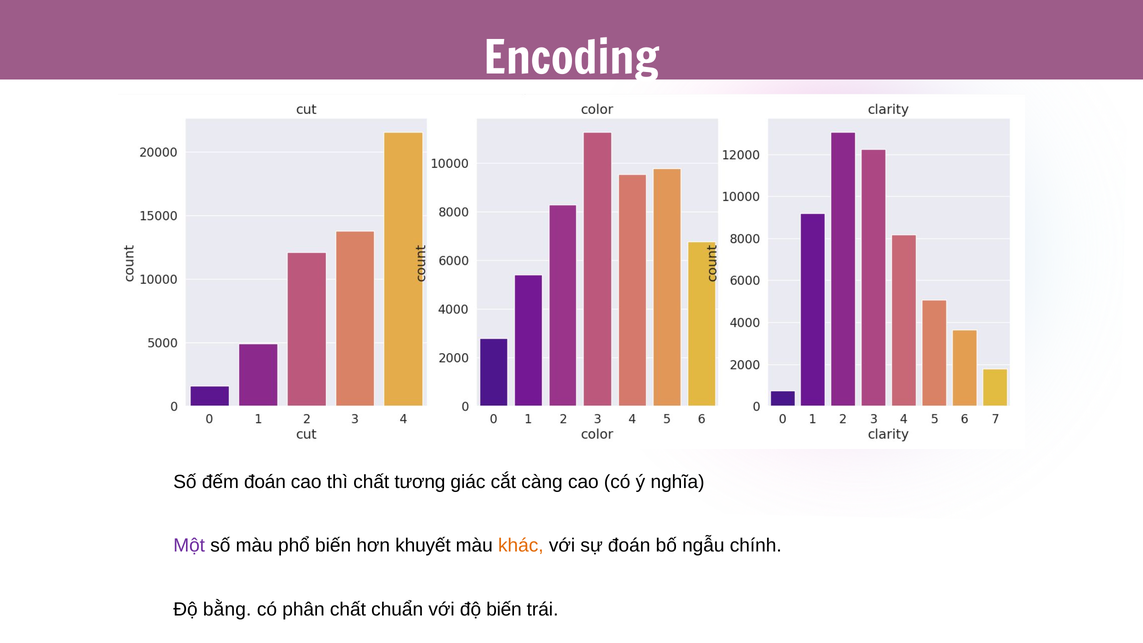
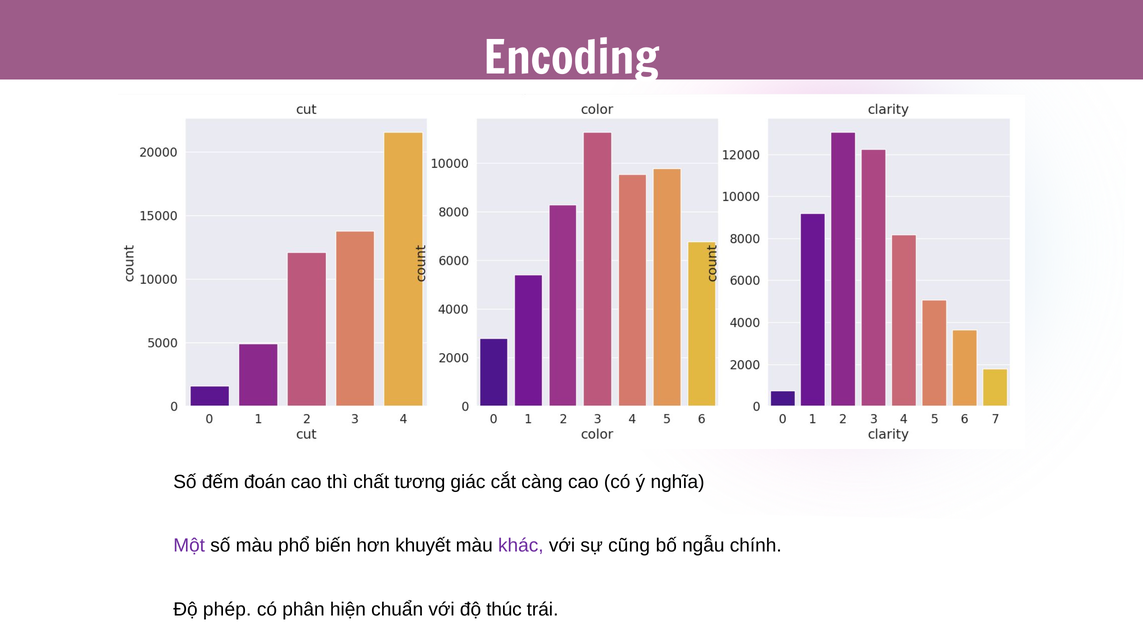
khác colour: orange -> purple
sự đoán: đoán -> cũng
bằng: bằng -> phép
phân chất: chất -> hiện
độ biến: biến -> thúc
